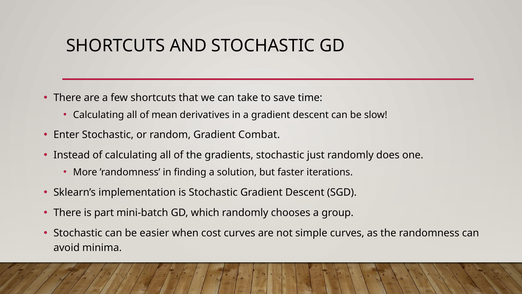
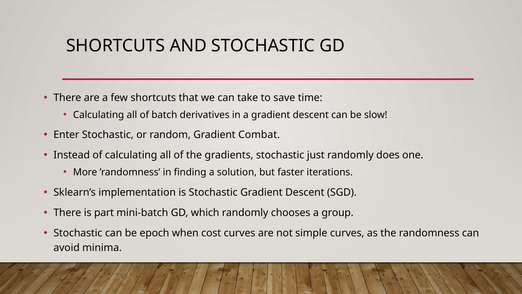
mean: mean -> batch
easier: easier -> epoch
